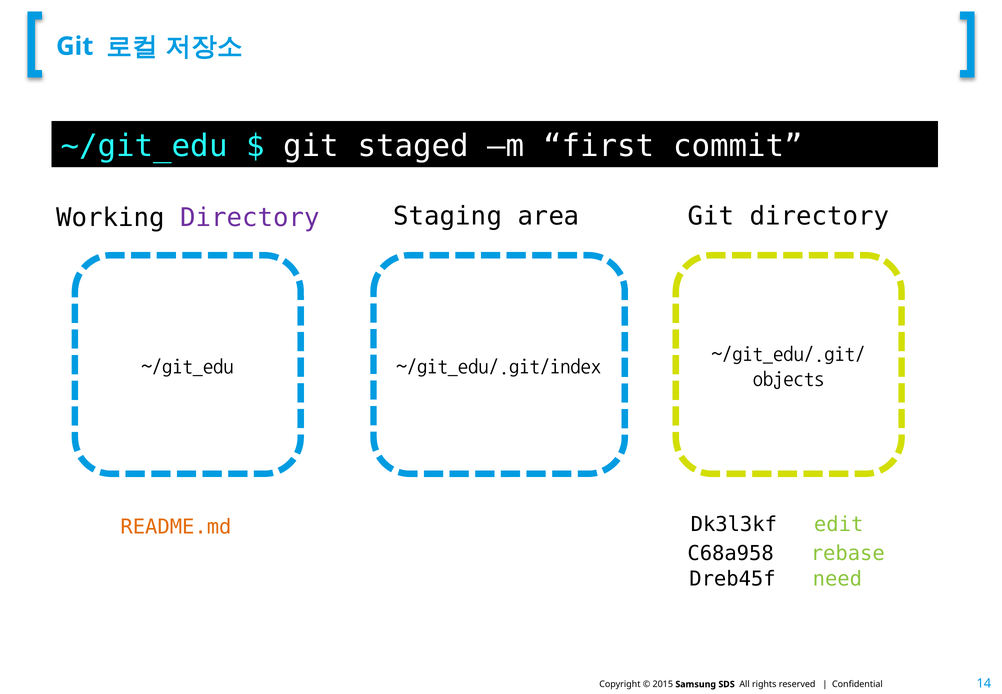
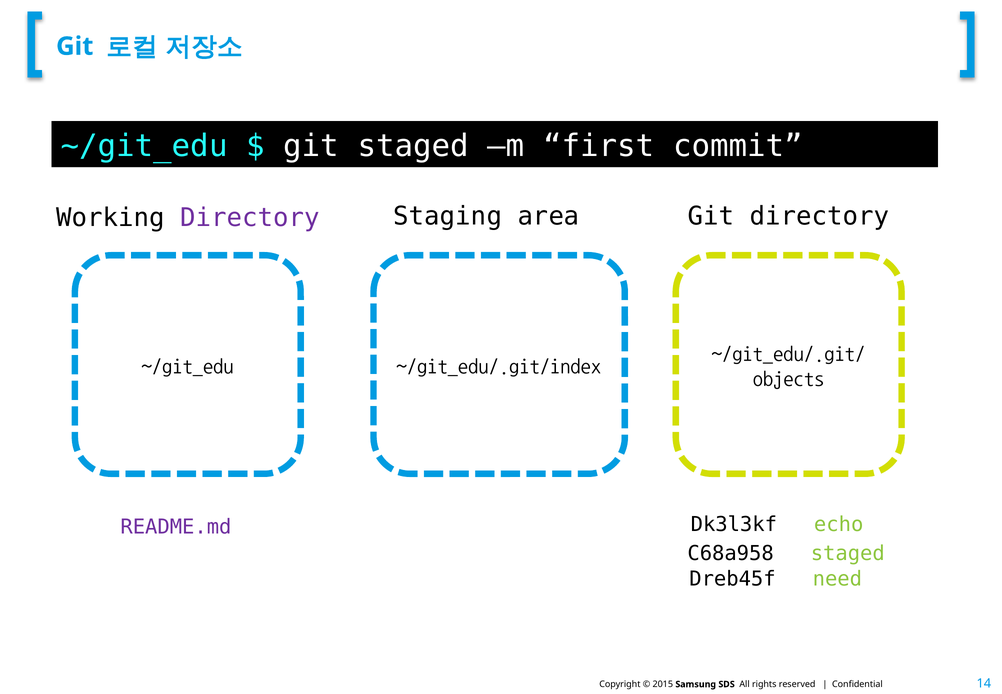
README.md colour: orange -> purple
edit: edit -> echo
C68a958 rebase: rebase -> staged
